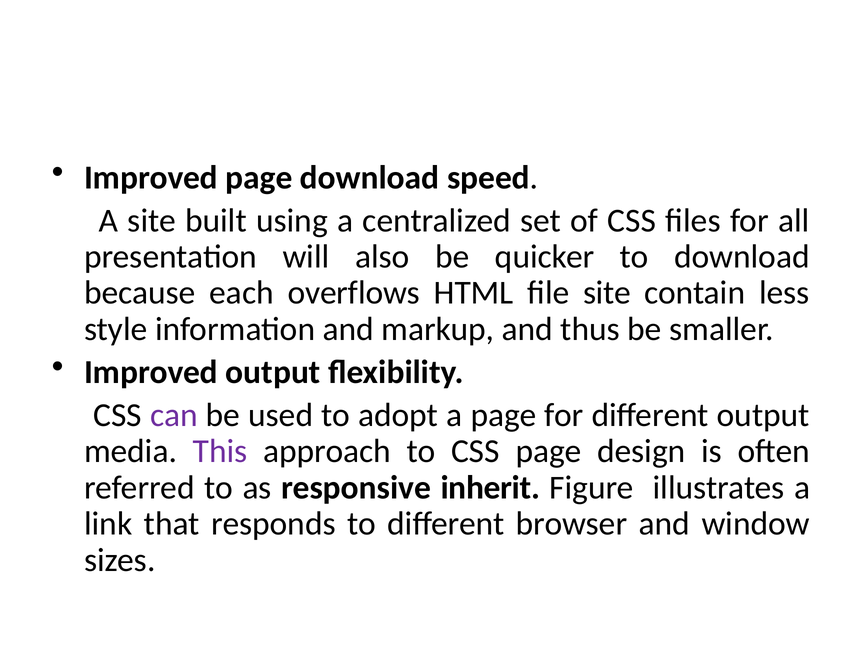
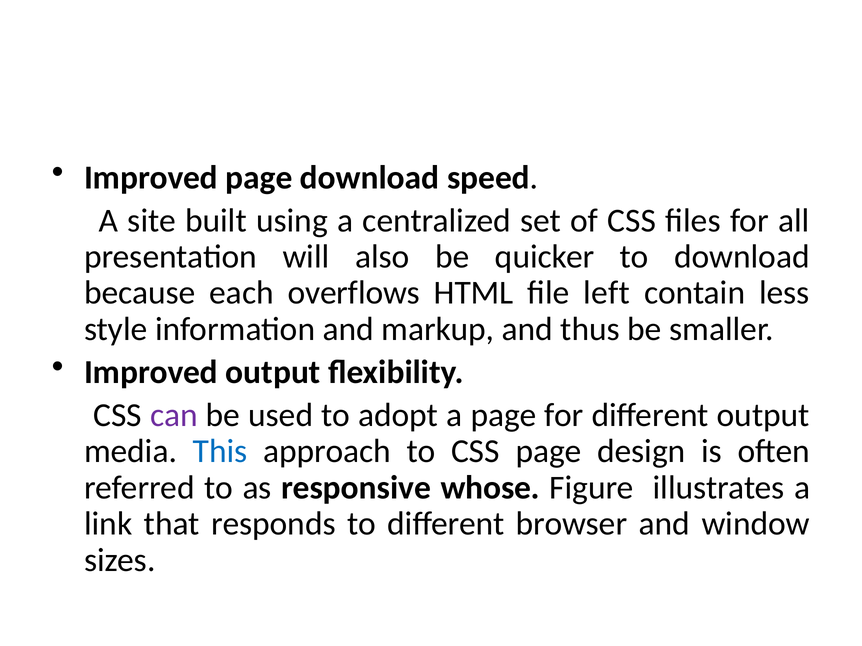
file site: site -> left
This colour: purple -> blue
inherit: inherit -> whose
